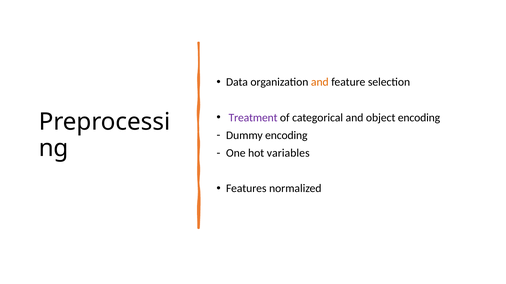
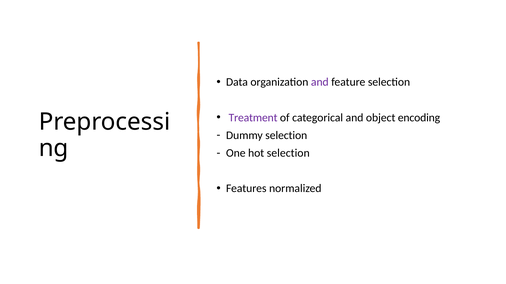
and at (320, 82) colour: orange -> purple
Dummy encoding: encoding -> selection
hot variables: variables -> selection
